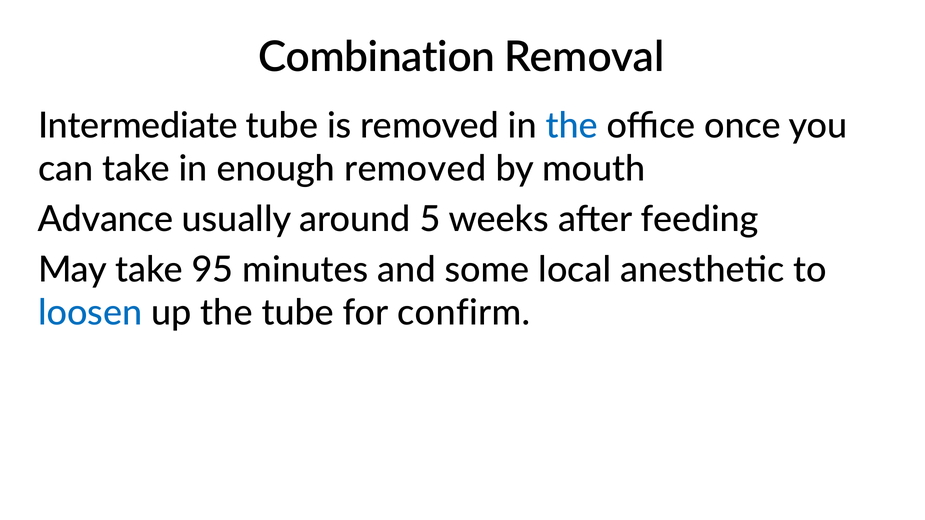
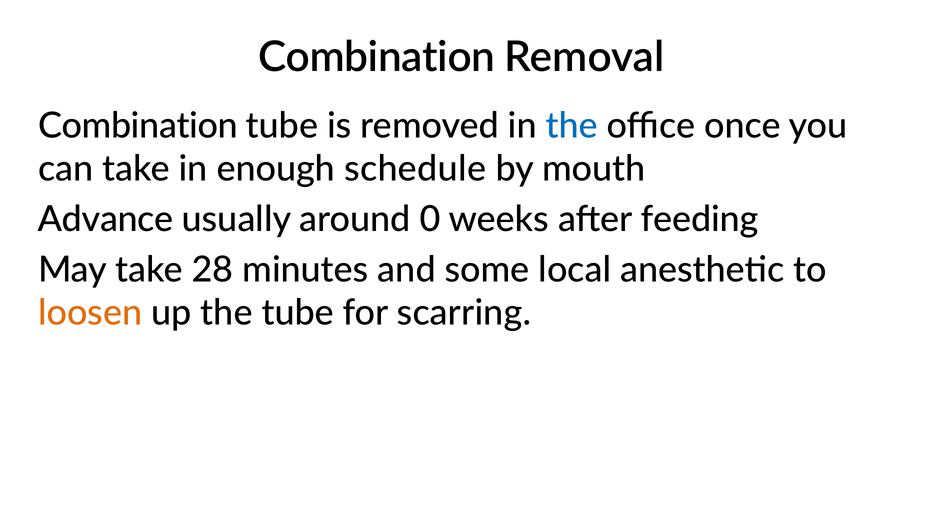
Intermediate at (138, 126): Intermediate -> Combination
enough removed: removed -> schedule
5: 5 -> 0
95: 95 -> 28
loosen colour: blue -> orange
confirm: confirm -> scarring
